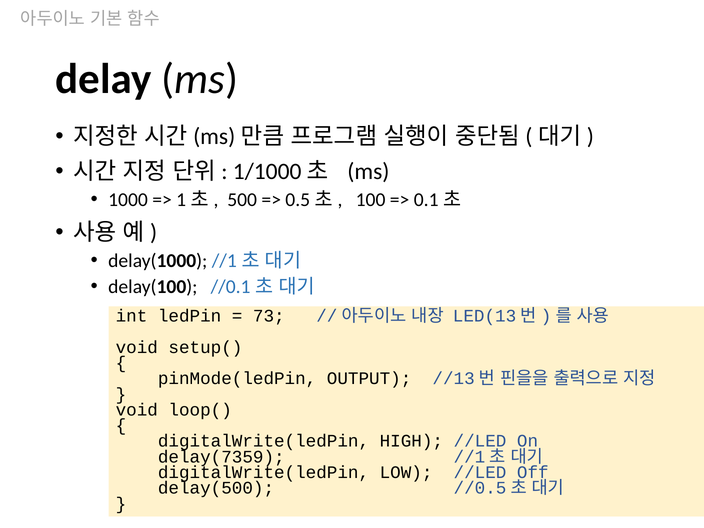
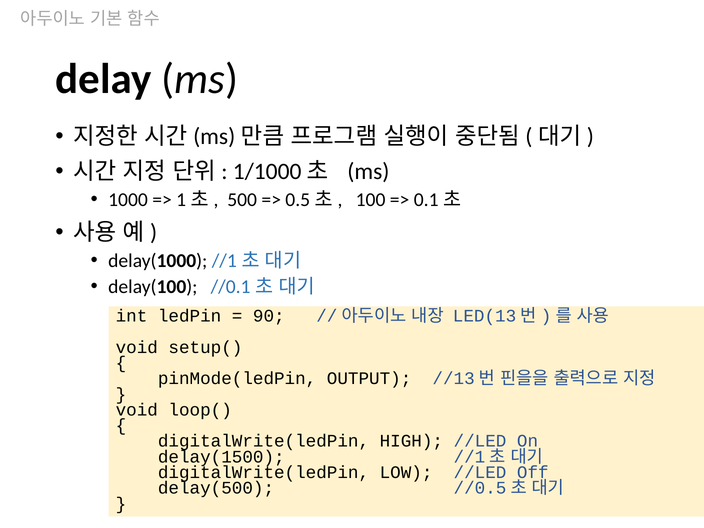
73: 73 -> 90
delay(7359: delay(7359 -> delay(1500
